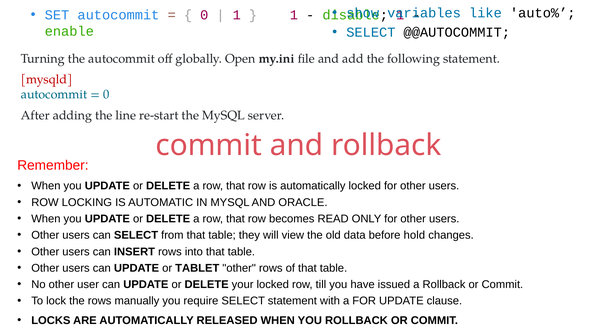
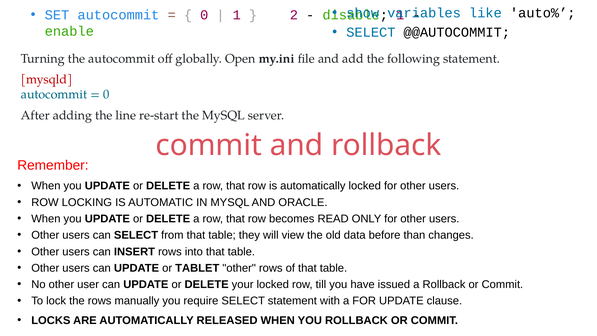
1 at (294, 15): 1 -> 2
hold: hold -> than
